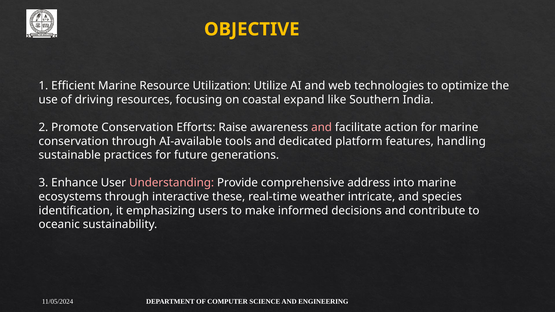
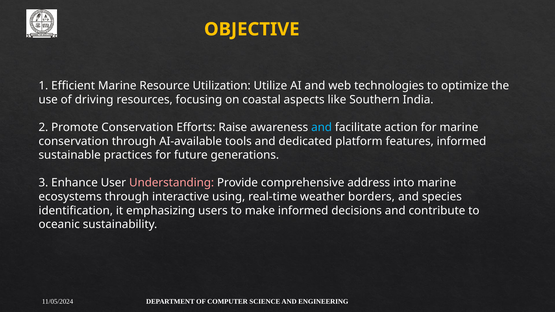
expand: expand -> aspects
and at (322, 127) colour: pink -> light blue
features handling: handling -> informed
these: these -> using
intricate: intricate -> borders
